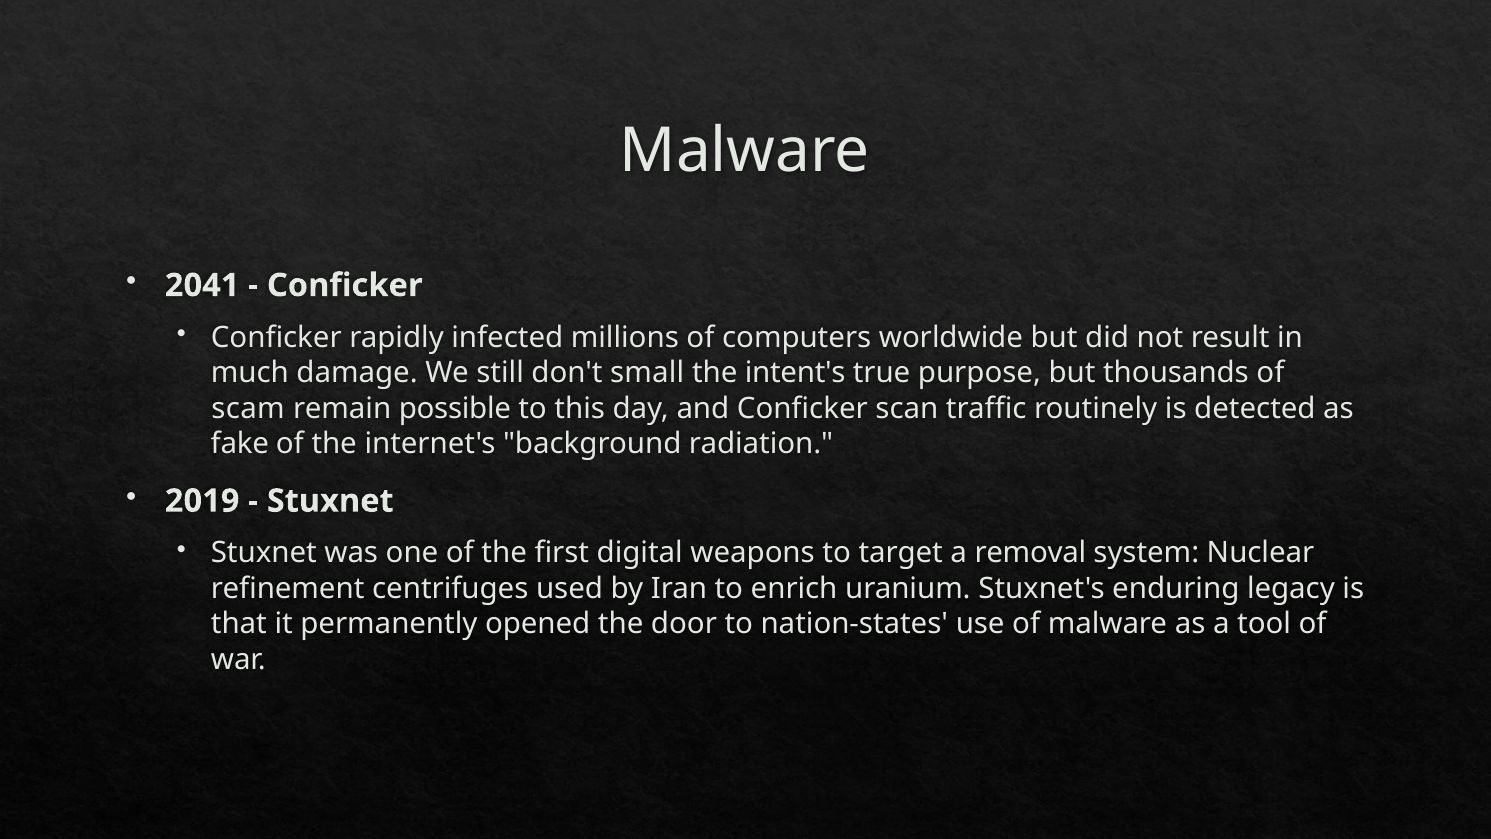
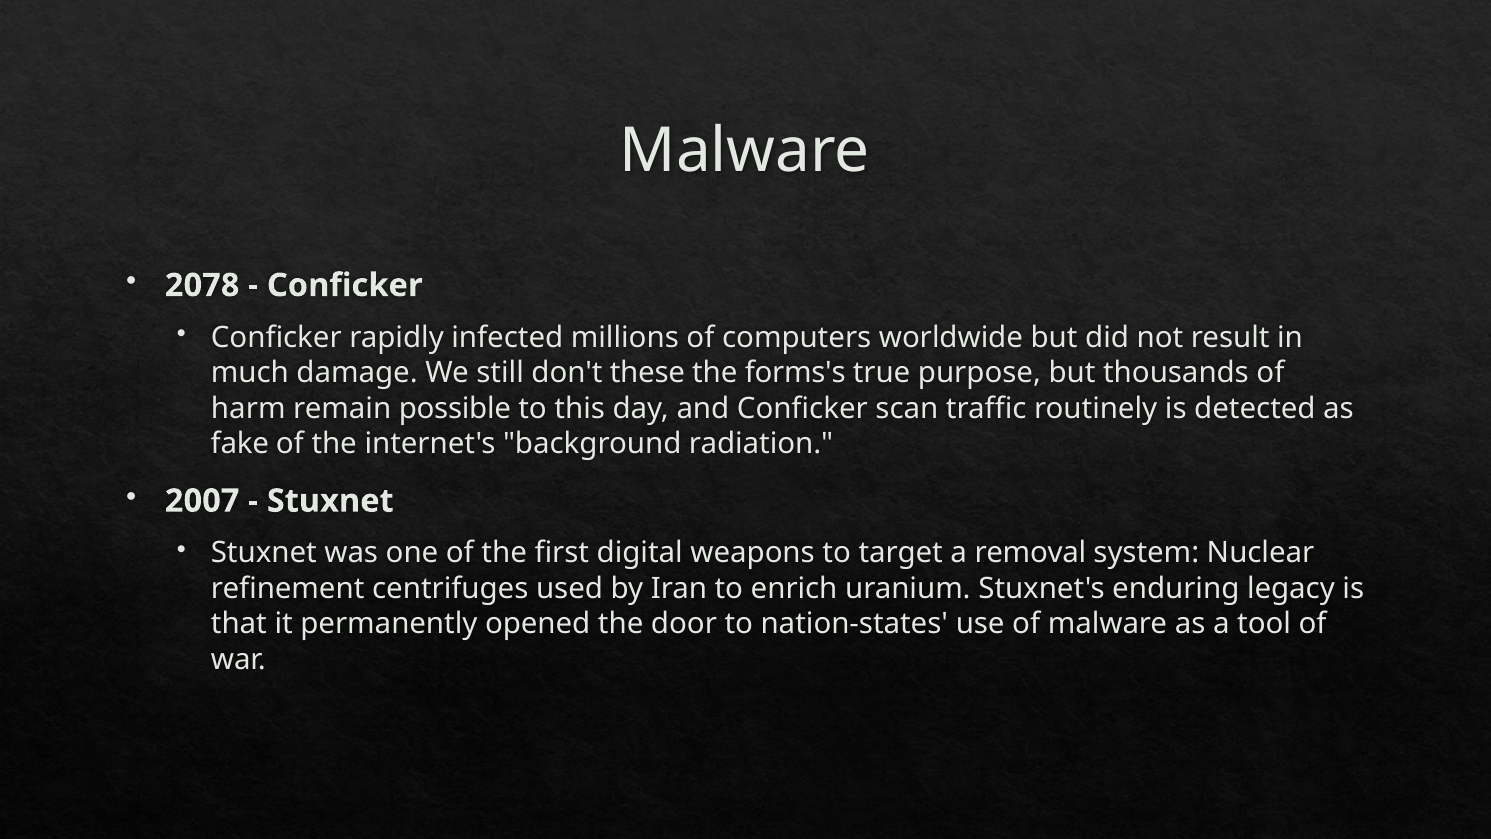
2041: 2041 -> 2078
small: small -> these
intent's: intent's -> forms's
scam: scam -> harm
2019: 2019 -> 2007
